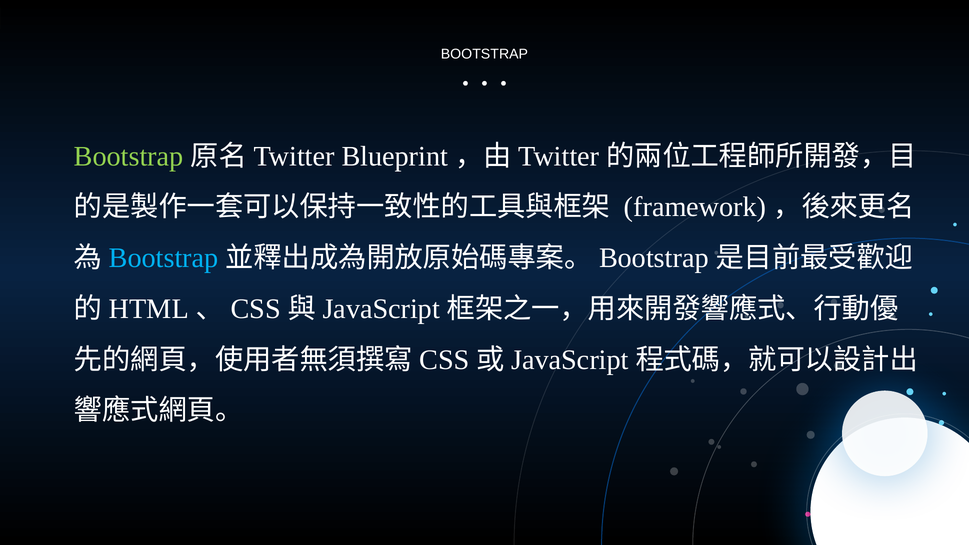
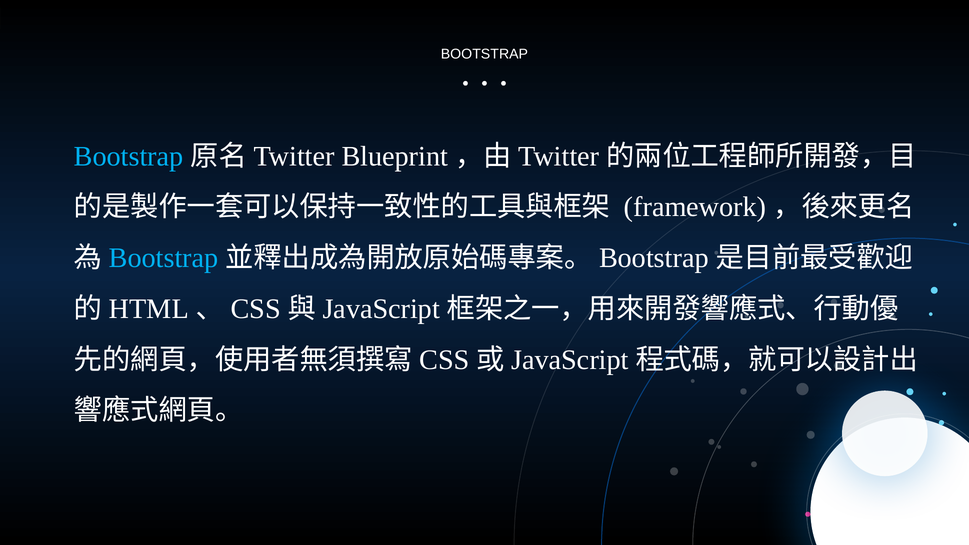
Bootstrap at (129, 156) colour: light green -> light blue
